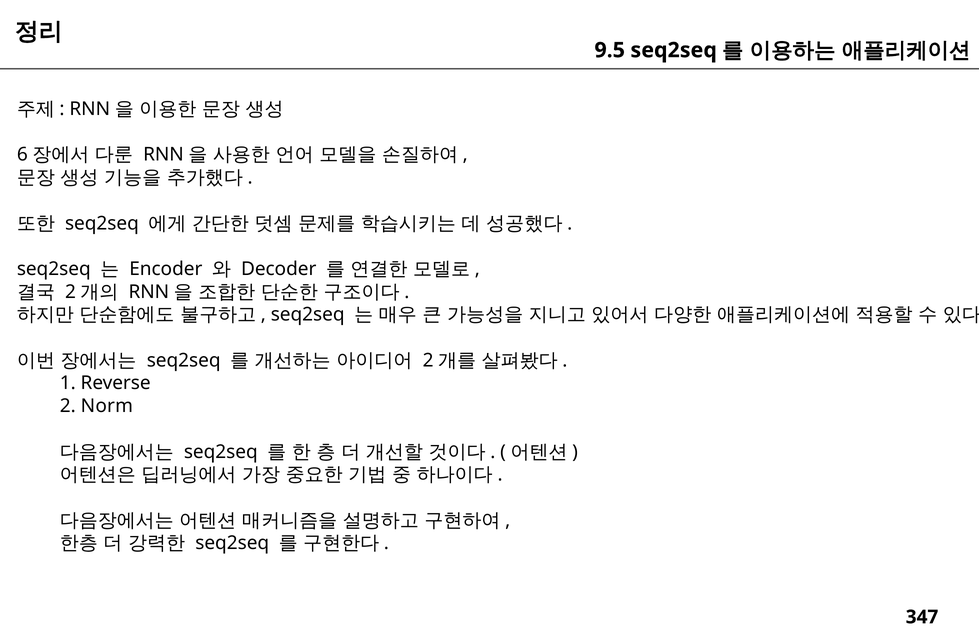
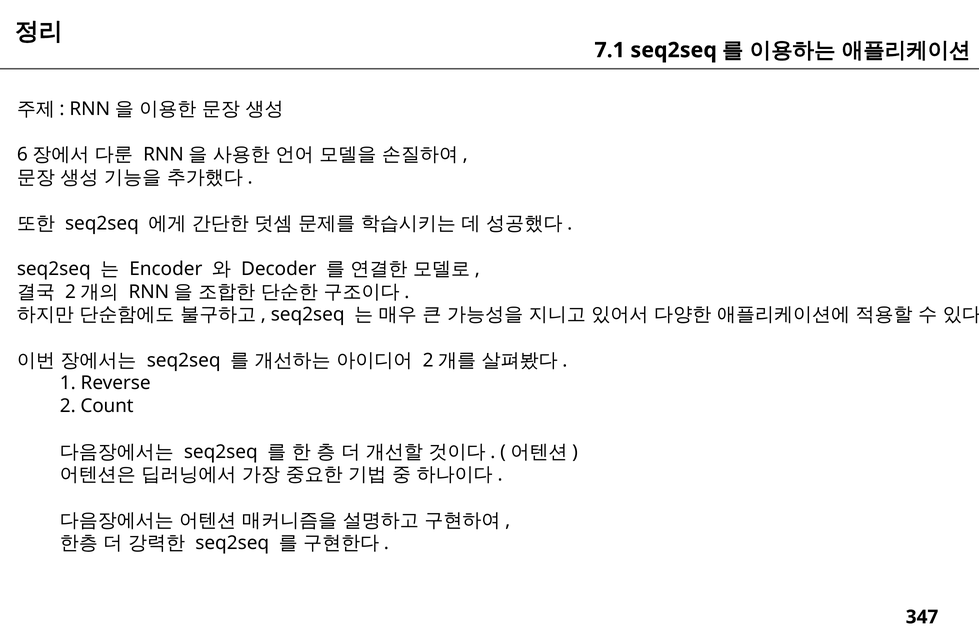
9.5: 9.5 -> 7.1
Norm: Norm -> Count
